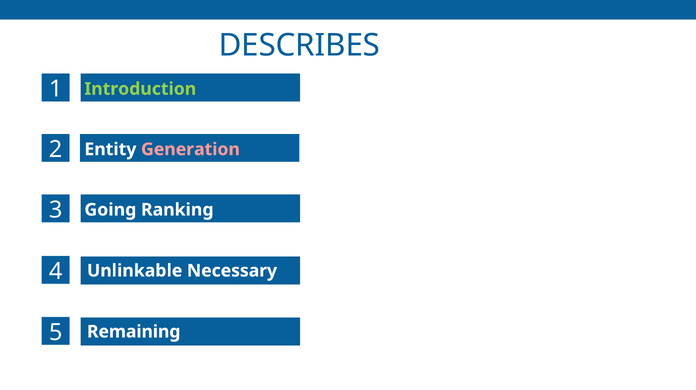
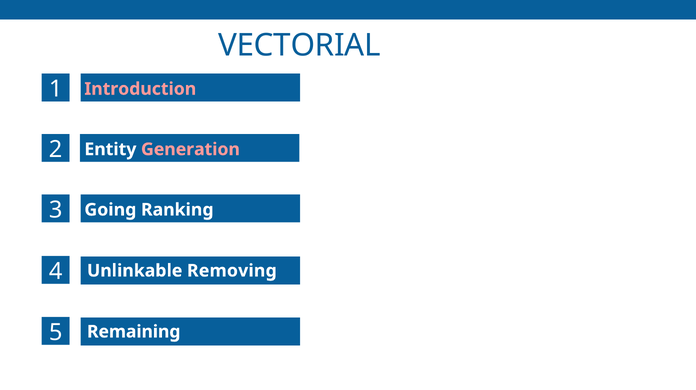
DESCRIBES: DESCRIBES -> VECTORIAL
Introduction colour: light green -> pink
Necessary: Necessary -> Removing
